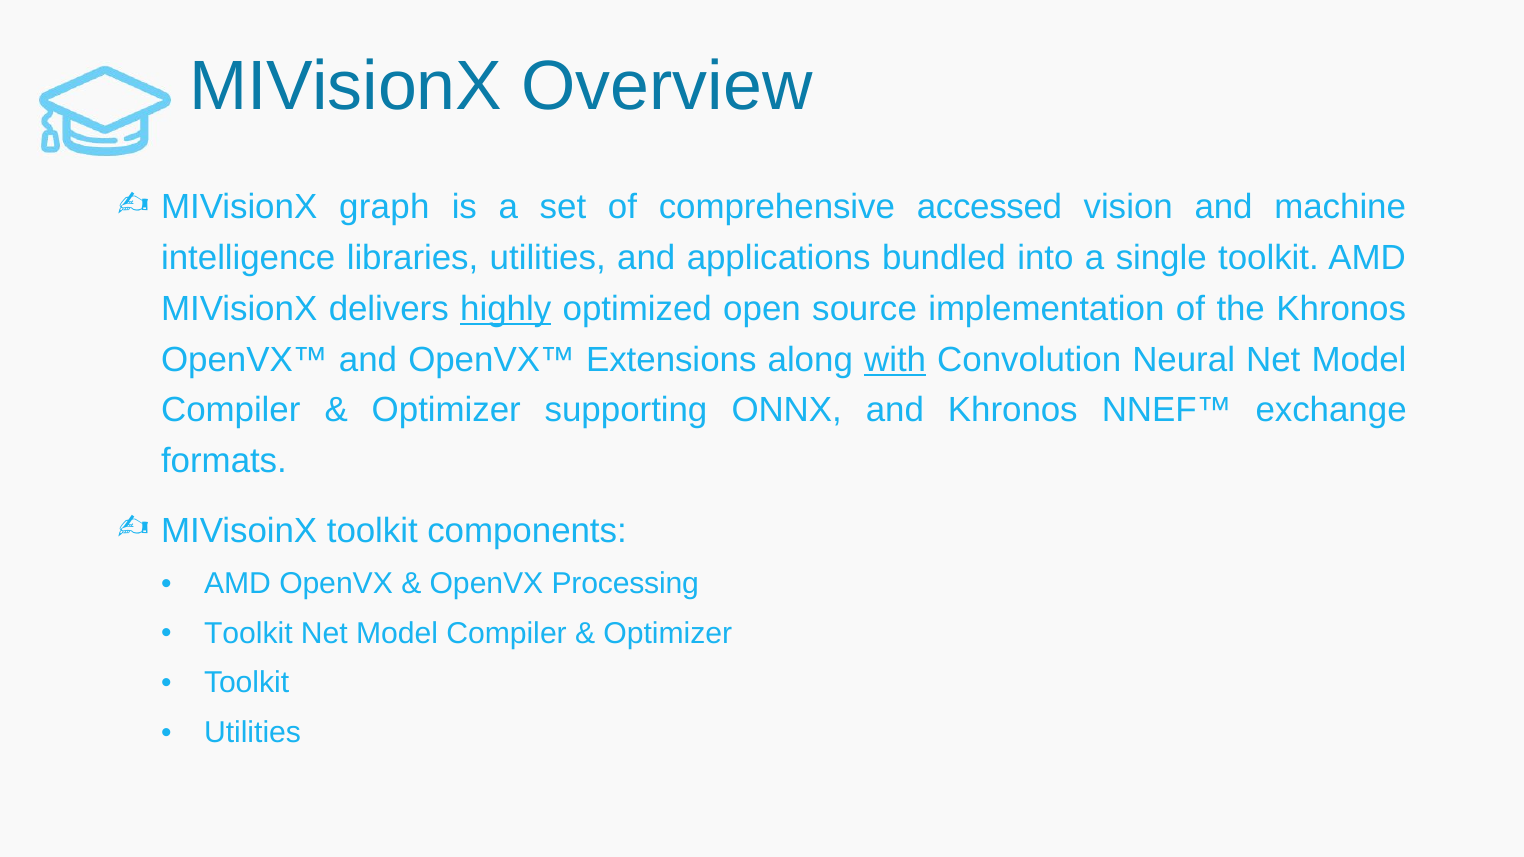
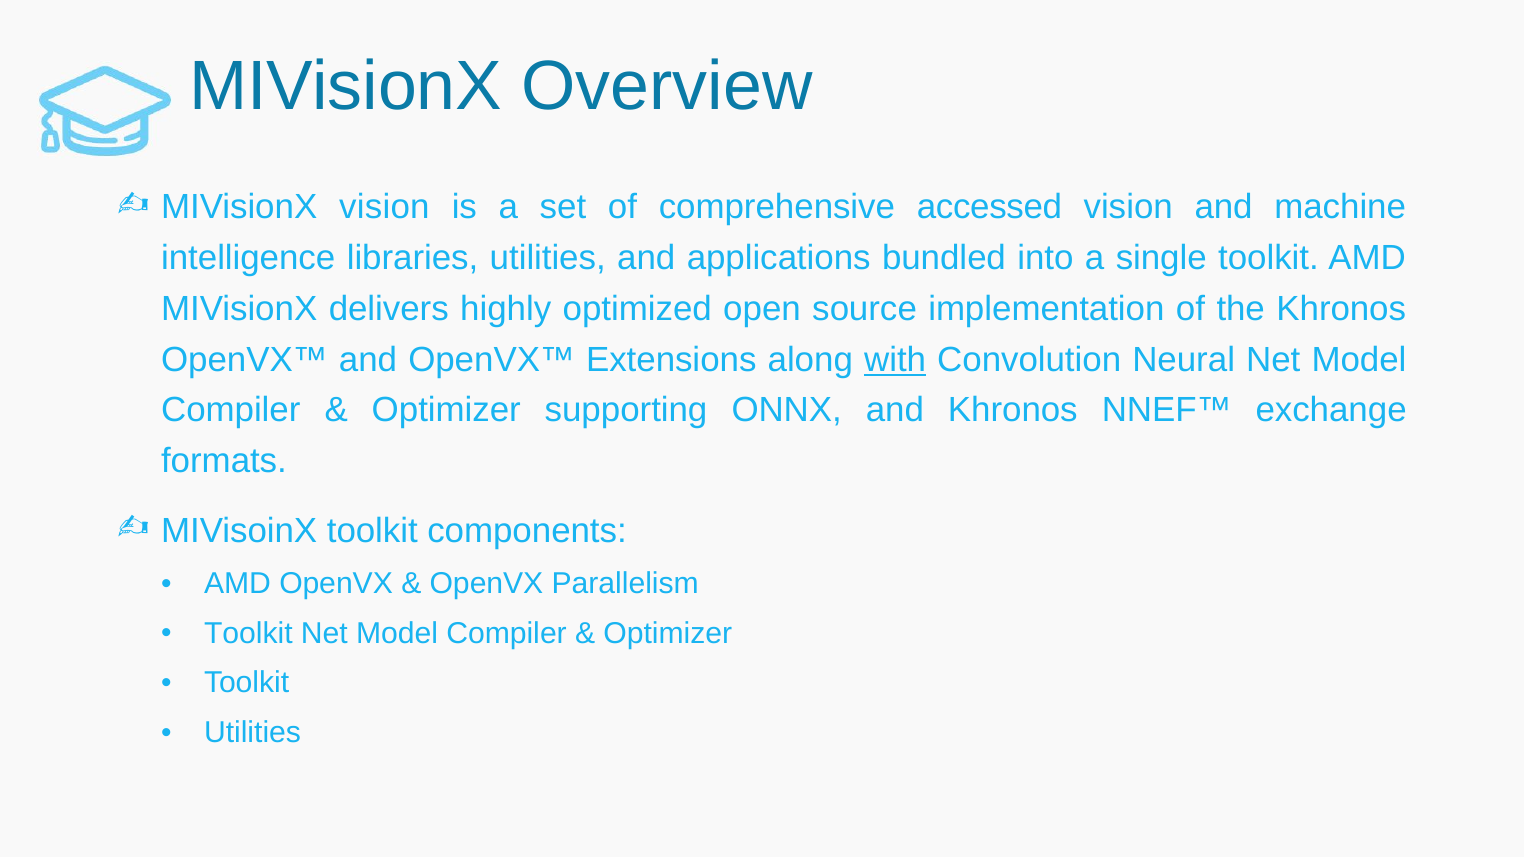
MIVisionX graph: graph -> vision
highly underline: present -> none
Processing: Processing -> Parallelism
